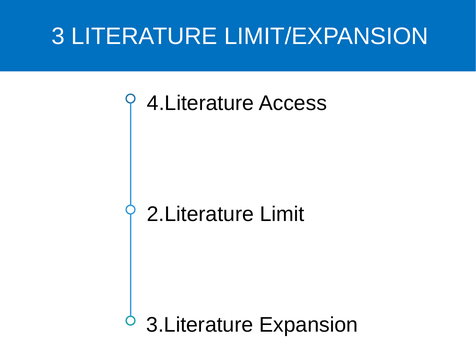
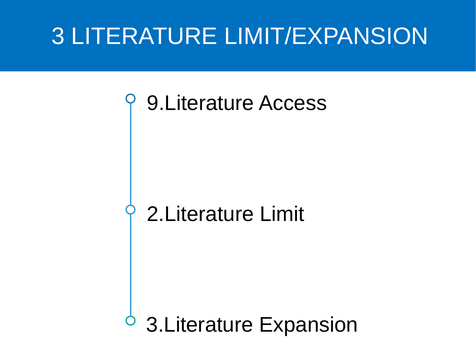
4.Literature: 4.Literature -> 9.Literature
